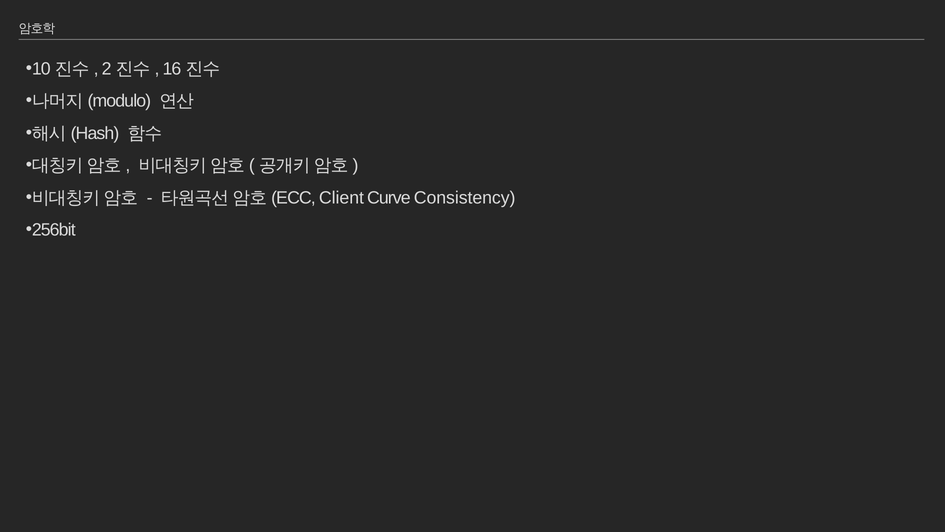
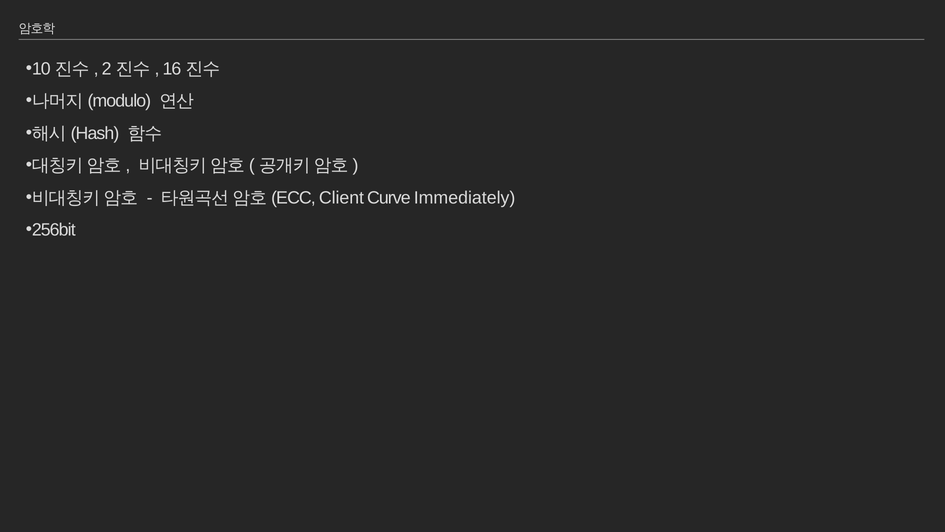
Consistency: Consistency -> Immediately
